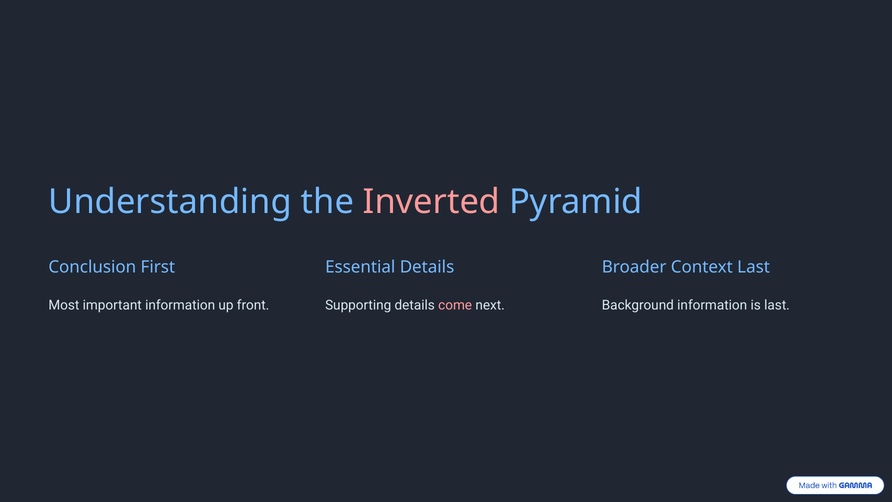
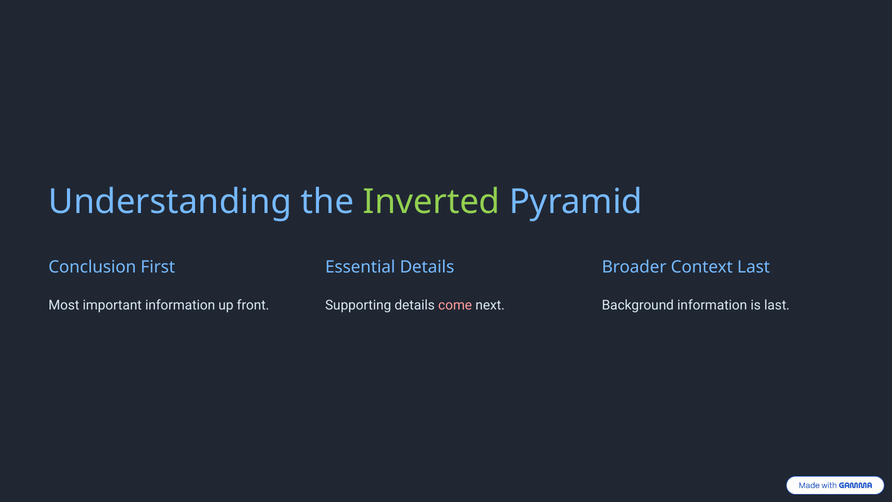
Inverted colour: pink -> light green
